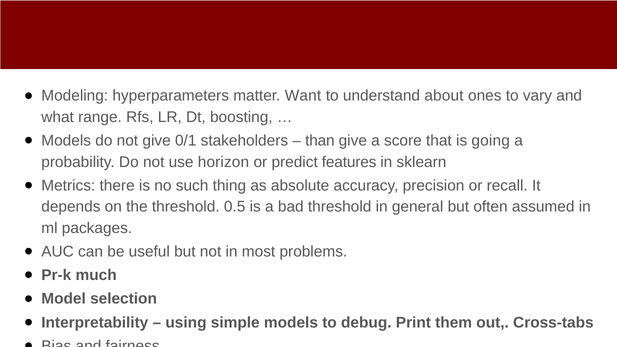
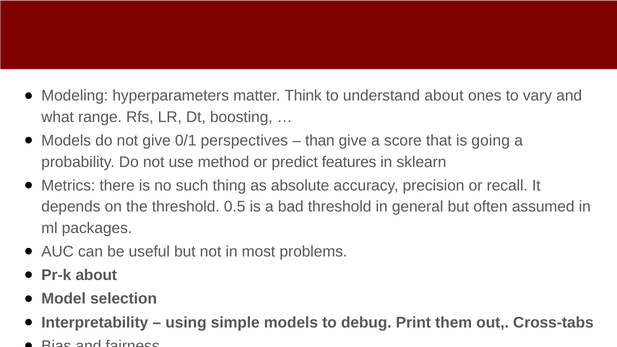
Want: Want -> Think
stakeholders: stakeholders -> perspectives
horizon: horizon -> method
Pr-k much: much -> about
